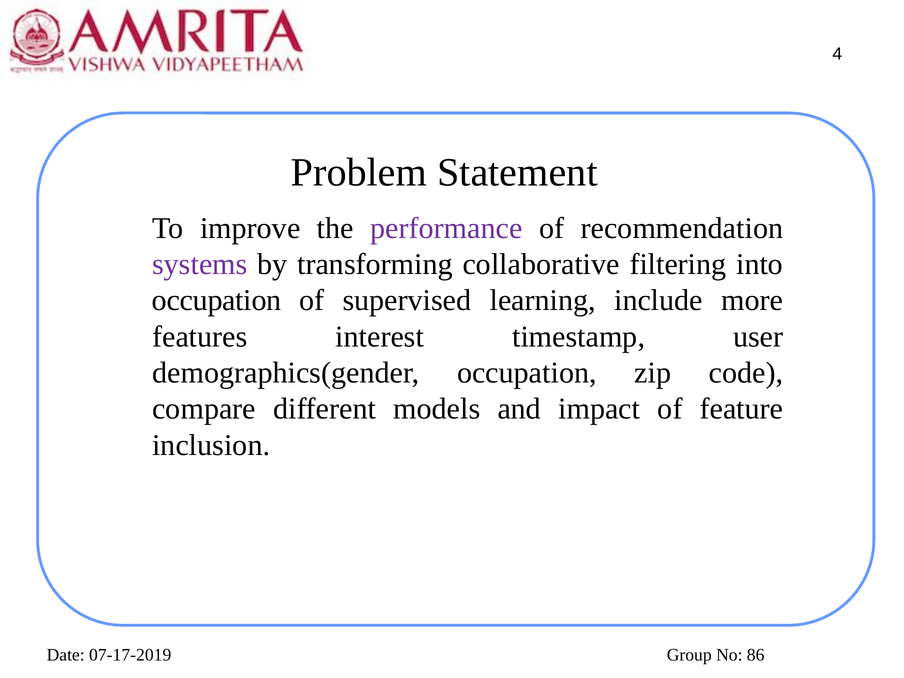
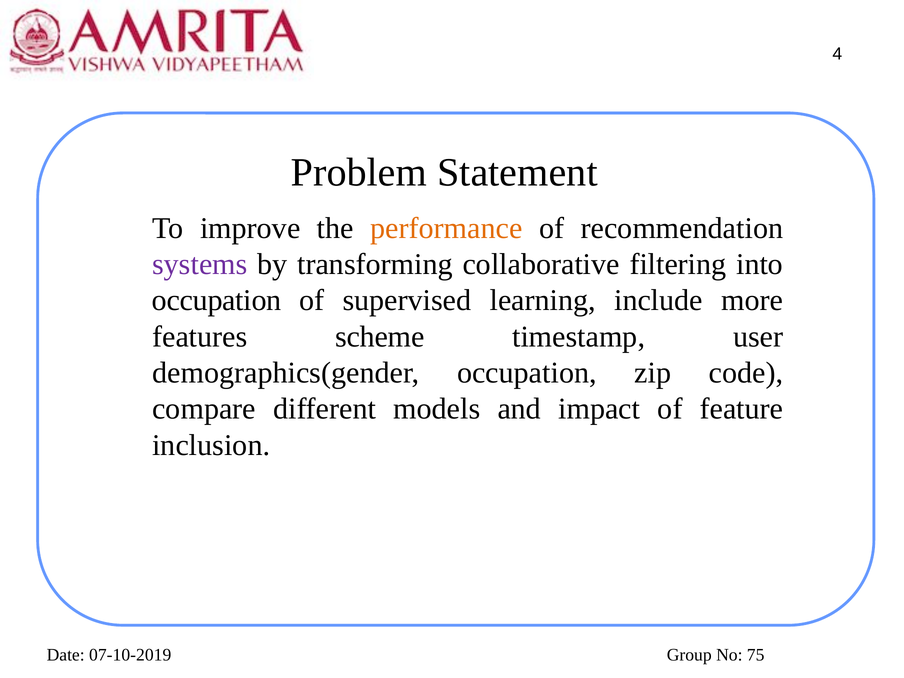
performance colour: purple -> orange
interest: interest -> scheme
07-17-2019: 07-17-2019 -> 07-10-2019
86: 86 -> 75
